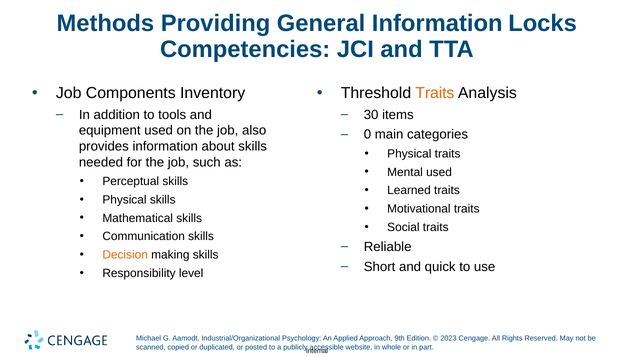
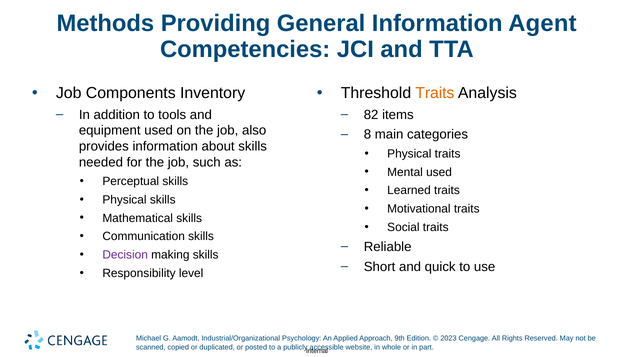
Locks: Locks -> Agent
30: 30 -> 82
0: 0 -> 8
Decision colour: orange -> purple
